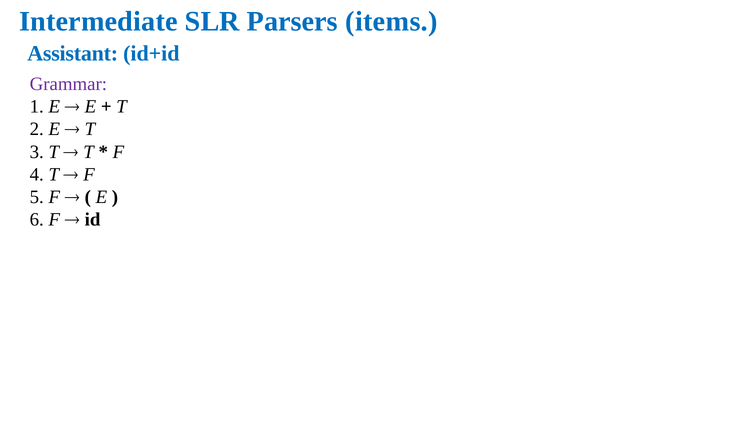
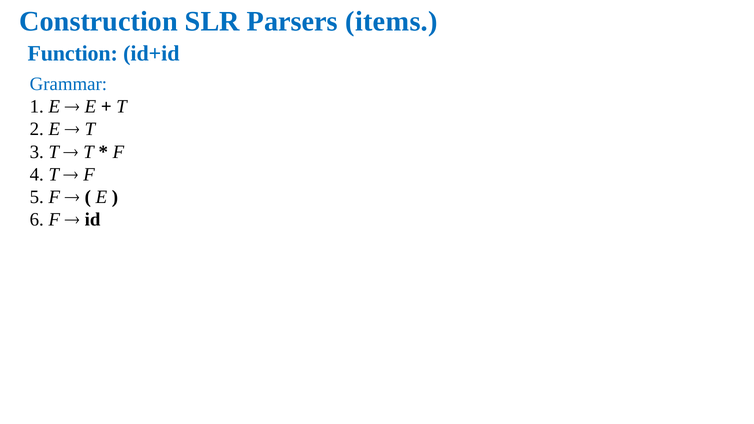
Intermediate: Intermediate -> Construction
Assistant: Assistant -> Function
Grammar colour: purple -> blue
